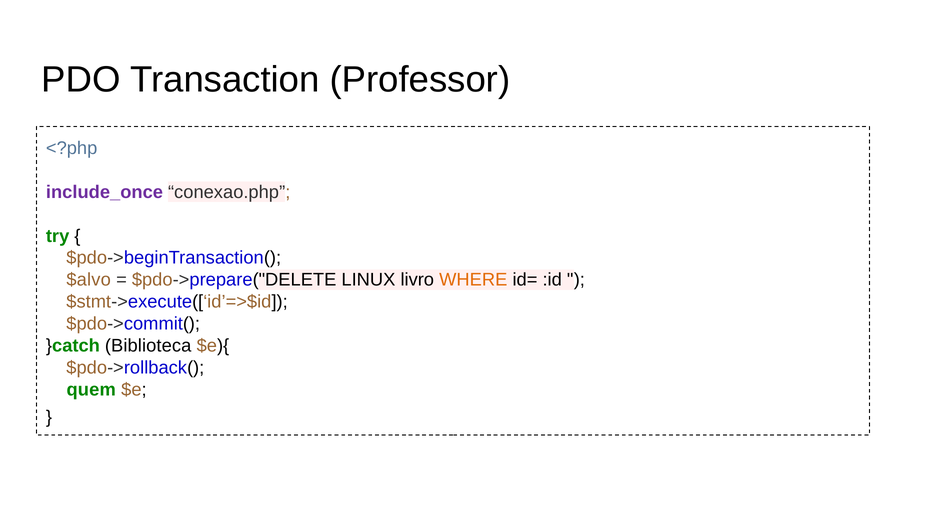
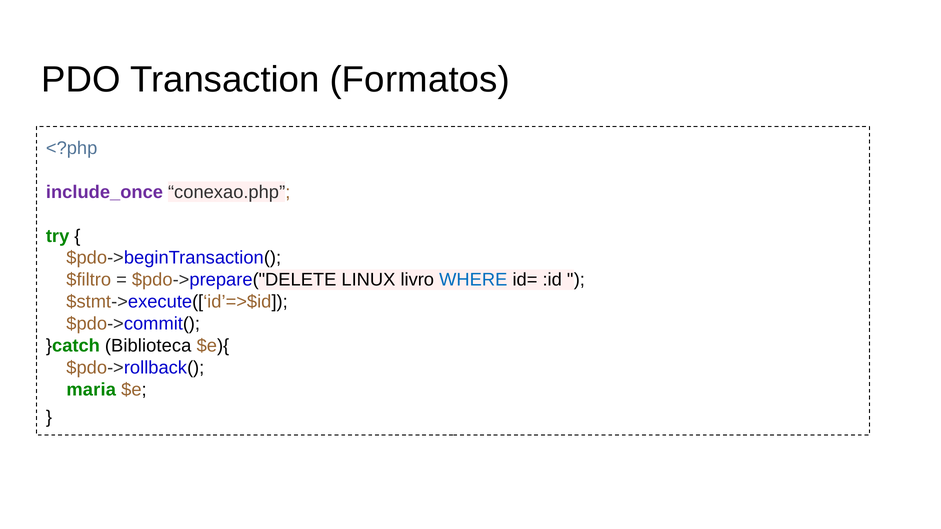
Professor: Professor -> Formatos
$alvo: $alvo -> $filtro
WHERE colour: orange -> blue
quem: quem -> maria
